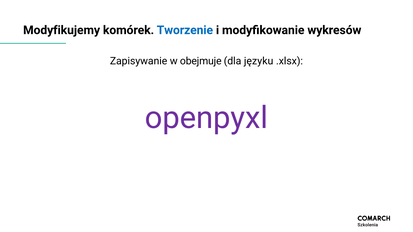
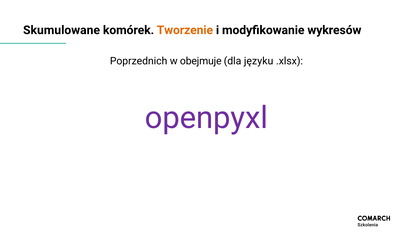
Modyfikujemy: Modyfikujemy -> Skumulowane
Tworzenie colour: blue -> orange
Zapisywanie: Zapisywanie -> Poprzednich
